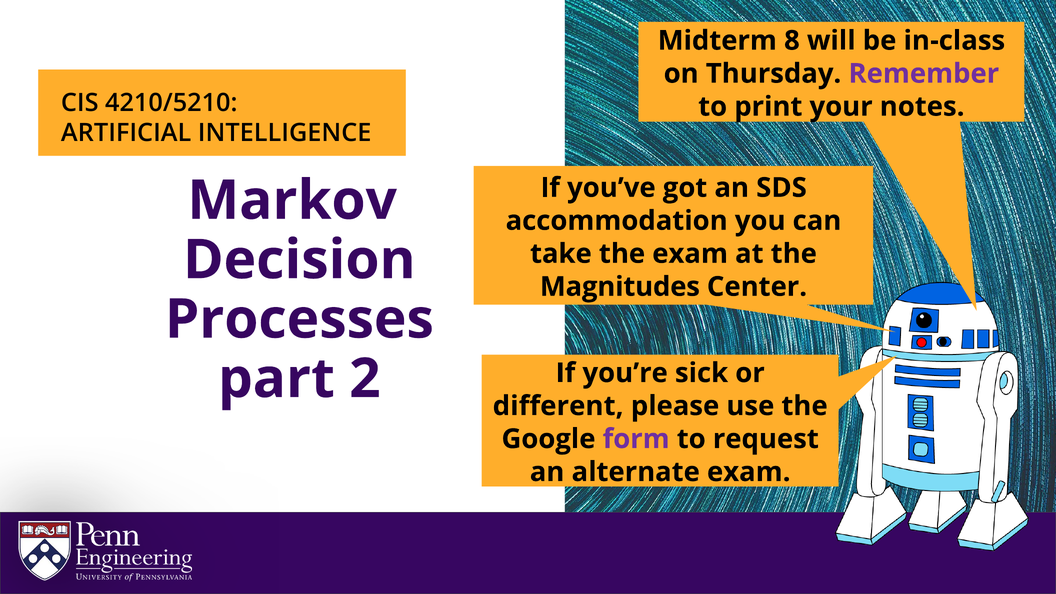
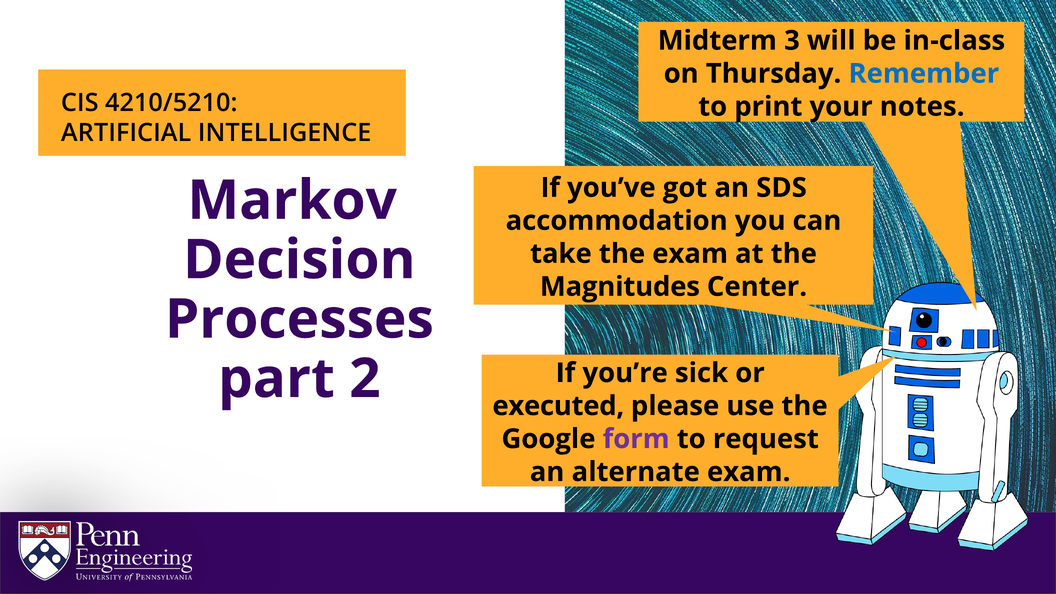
8: 8 -> 3
Remember colour: purple -> blue
different: different -> executed
